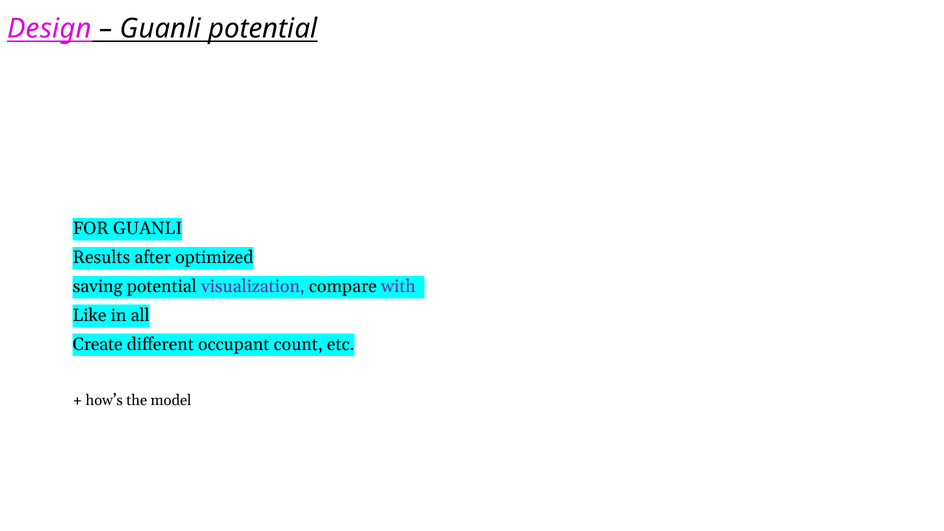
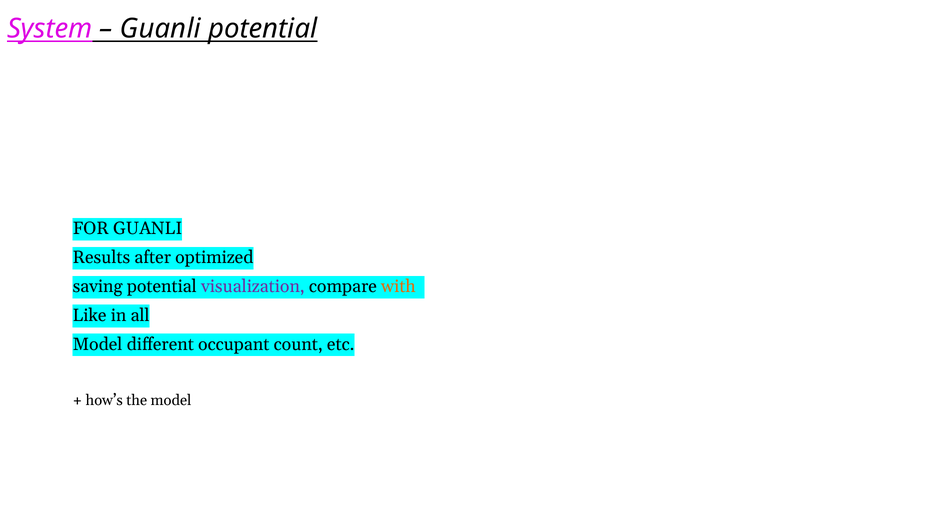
Design: Design -> System
with colour: purple -> orange
Create at (98, 344): Create -> Model
